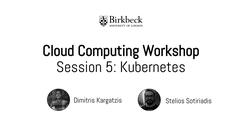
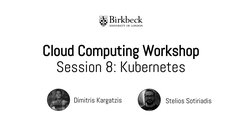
5: 5 -> 8
